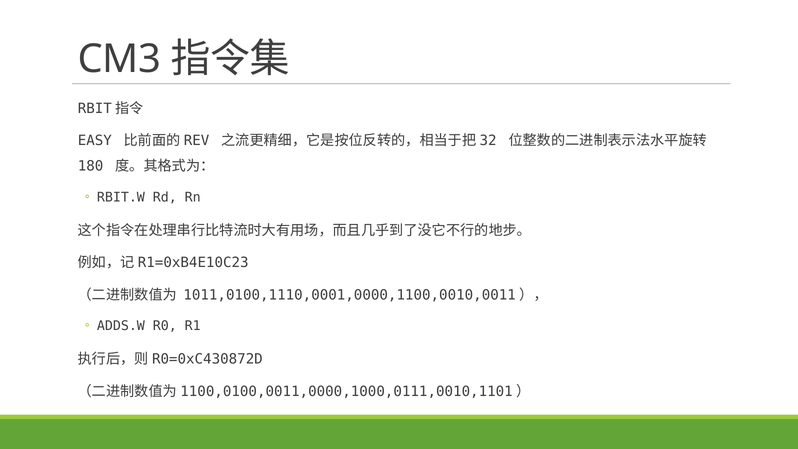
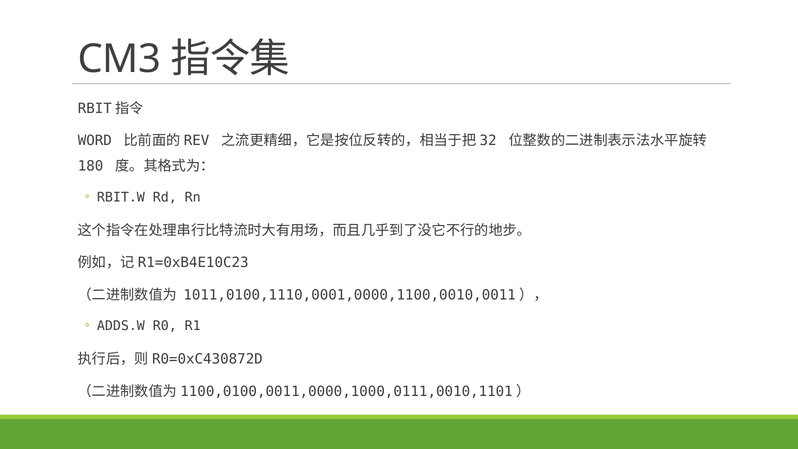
EASY: EASY -> WORD
